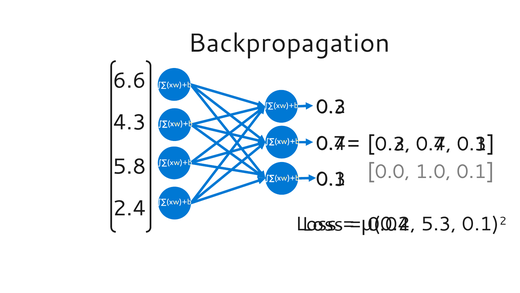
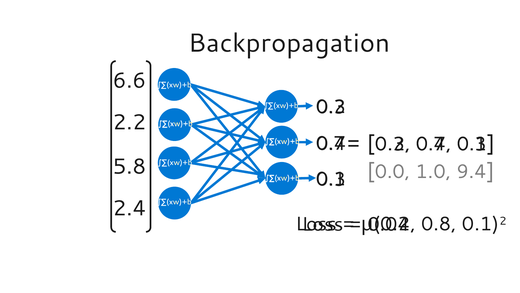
4.3: 4.3 -> 2.2
1.0 0.1: 0.1 -> 9.4
5.3: 5.3 -> 0.8
